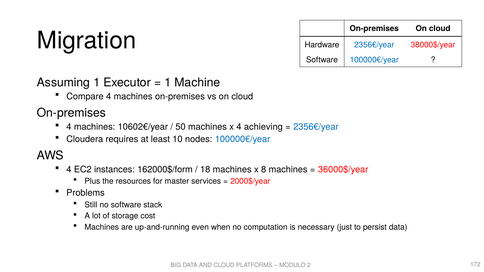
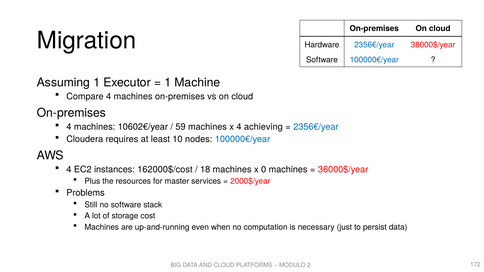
50: 50 -> 59
162000$/form: 162000$/form -> 162000$/cost
8: 8 -> 0
